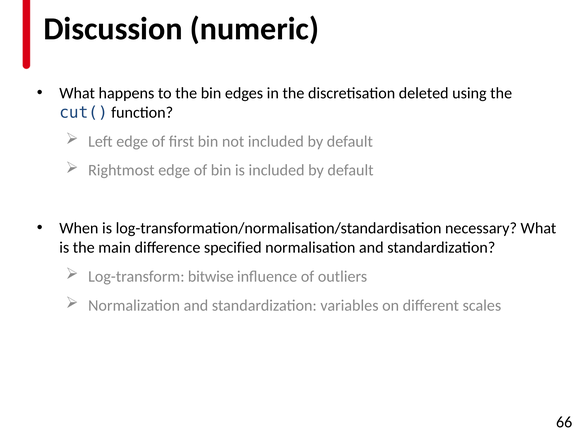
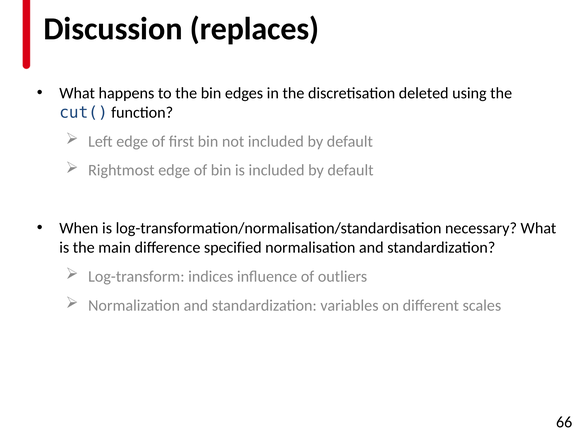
numeric: numeric -> replaces
bitwise: bitwise -> indices
